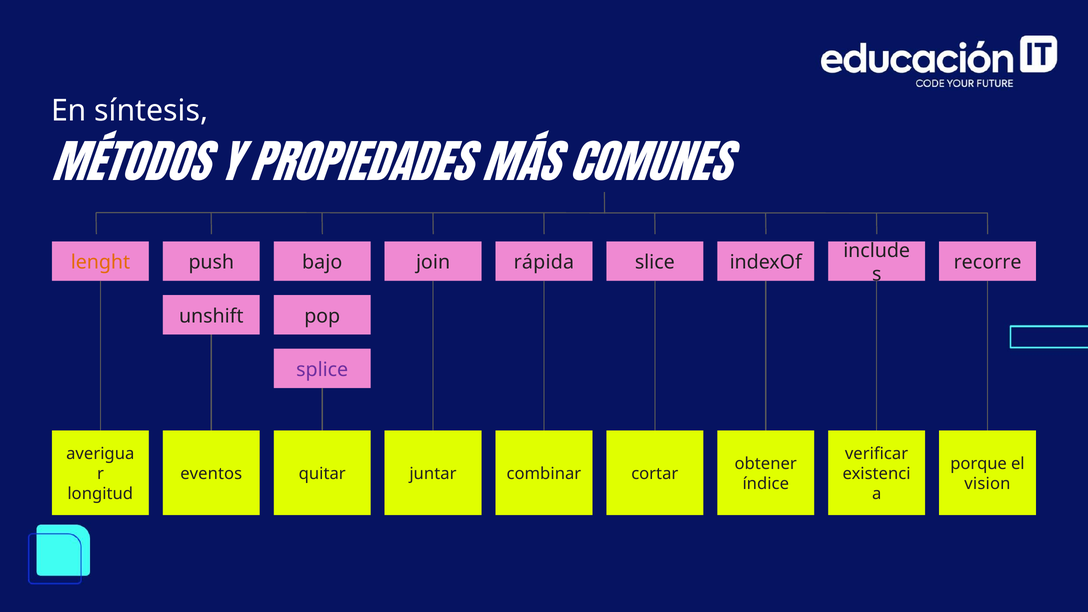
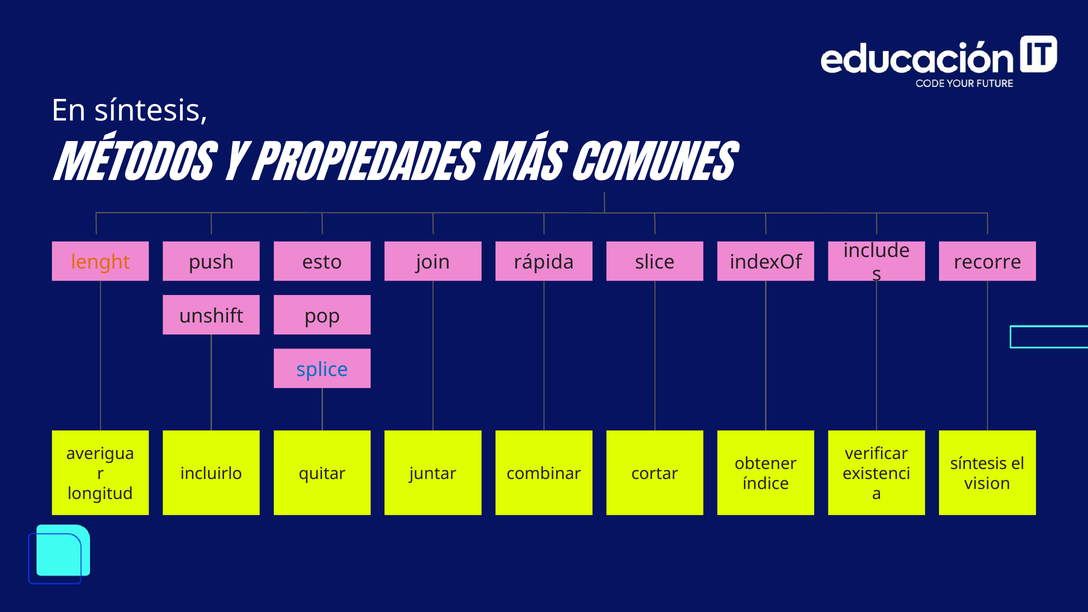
bajo: bajo -> esto
splice colour: purple -> blue
porque at (979, 464): porque -> síntesis
eventos: eventos -> incluirlo
